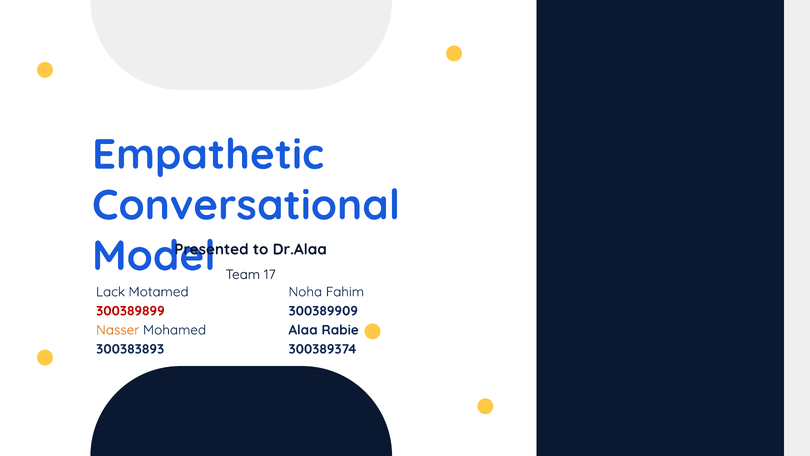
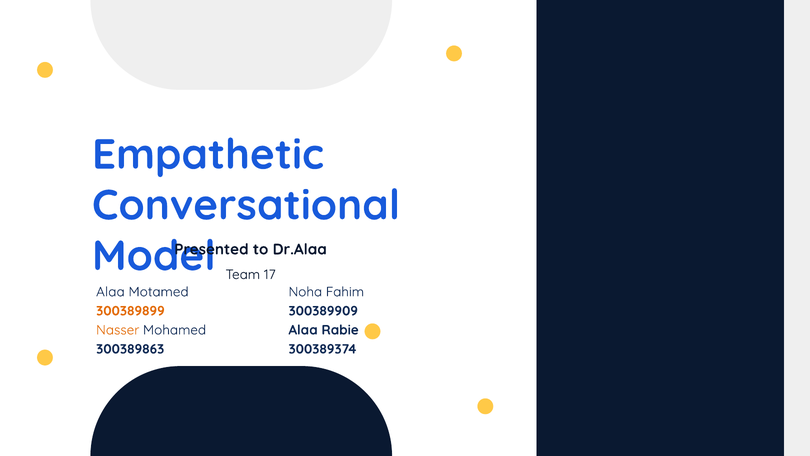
Lack at (111, 292): Lack -> Alaa
300389899 colour: red -> orange
300383893: 300383893 -> 300389863
